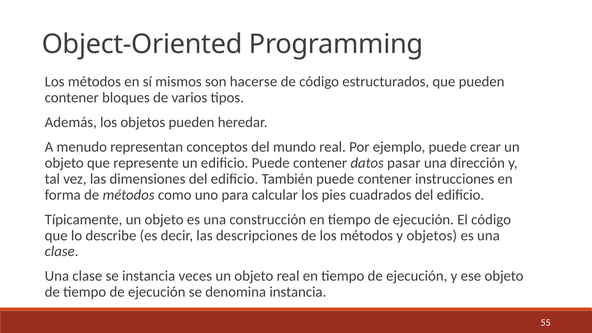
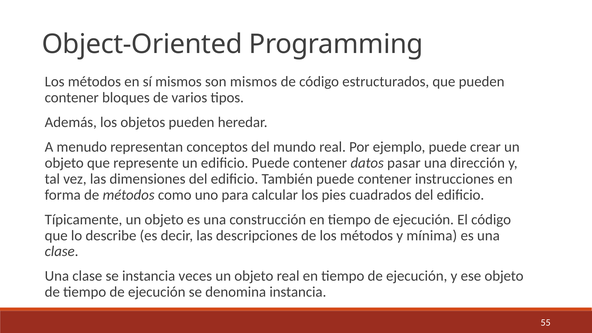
son hacerse: hacerse -> mismos
y objetos: objetos -> mínima
